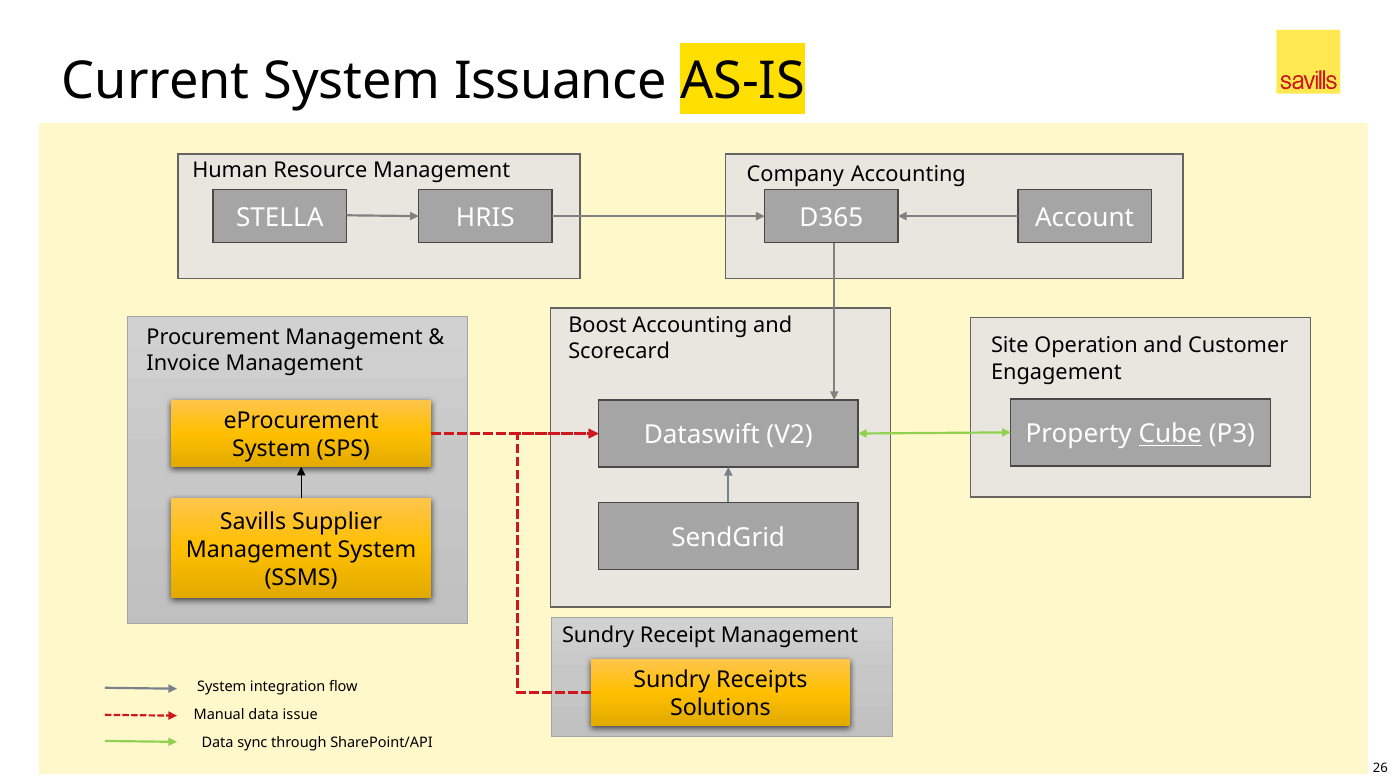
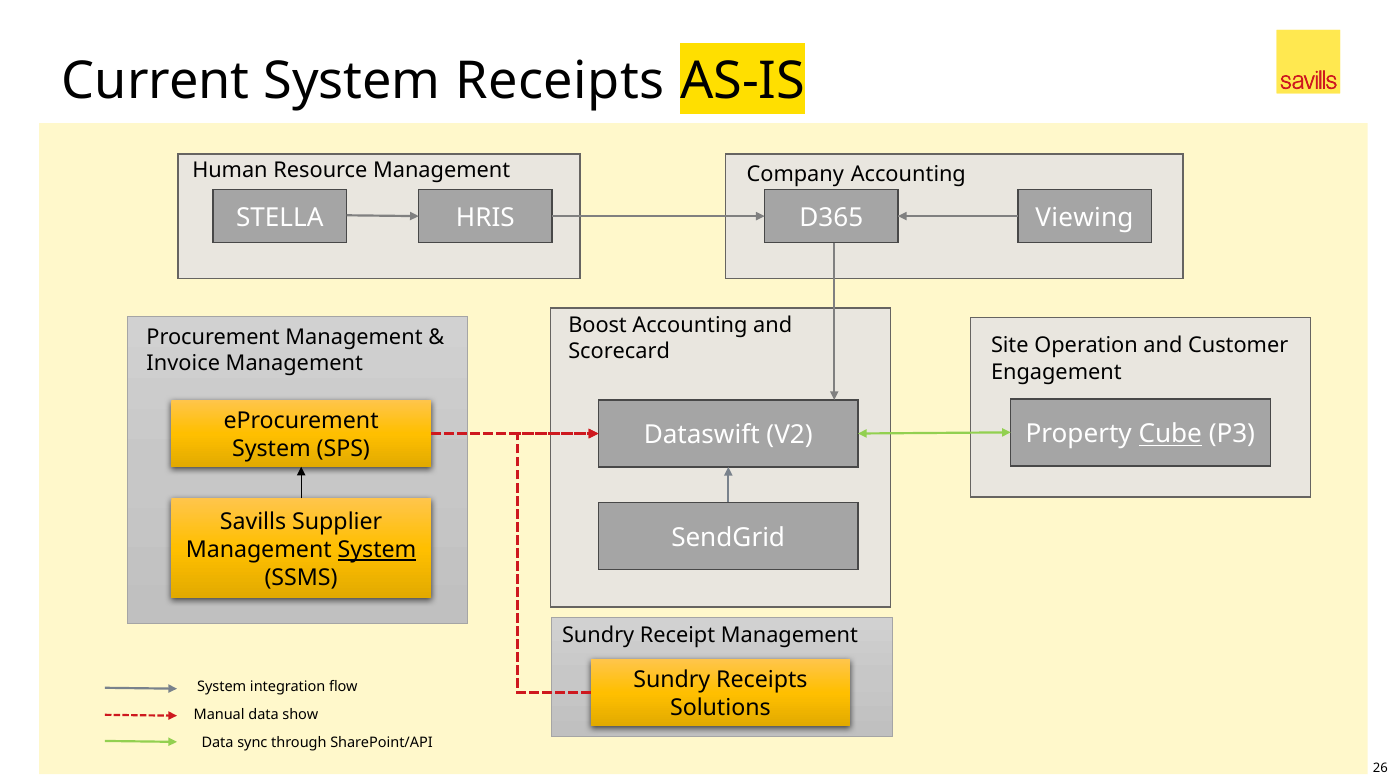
System Issuance: Issuance -> Receipts
Account: Account -> Viewing
System at (377, 550) underline: none -> present
issue: issue -> show
